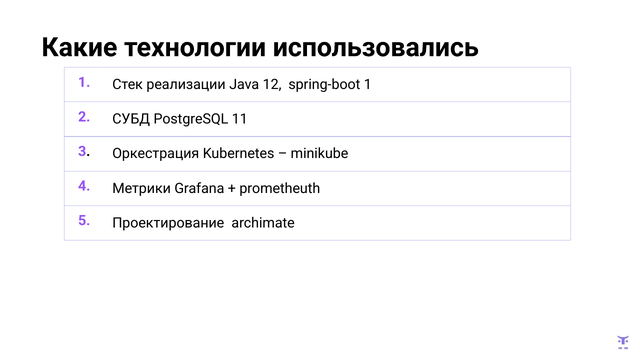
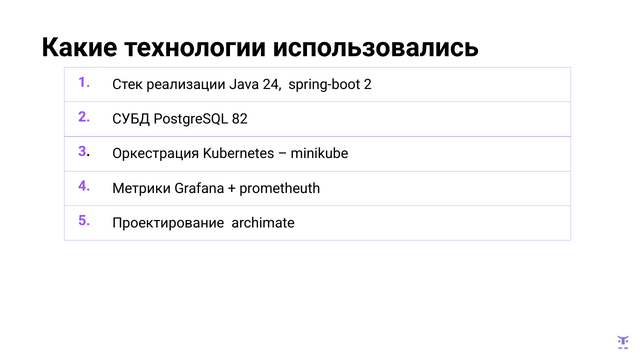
12: 12 -> 24
spring-boot 1: 1 -> 2
11: 11 -> 82
